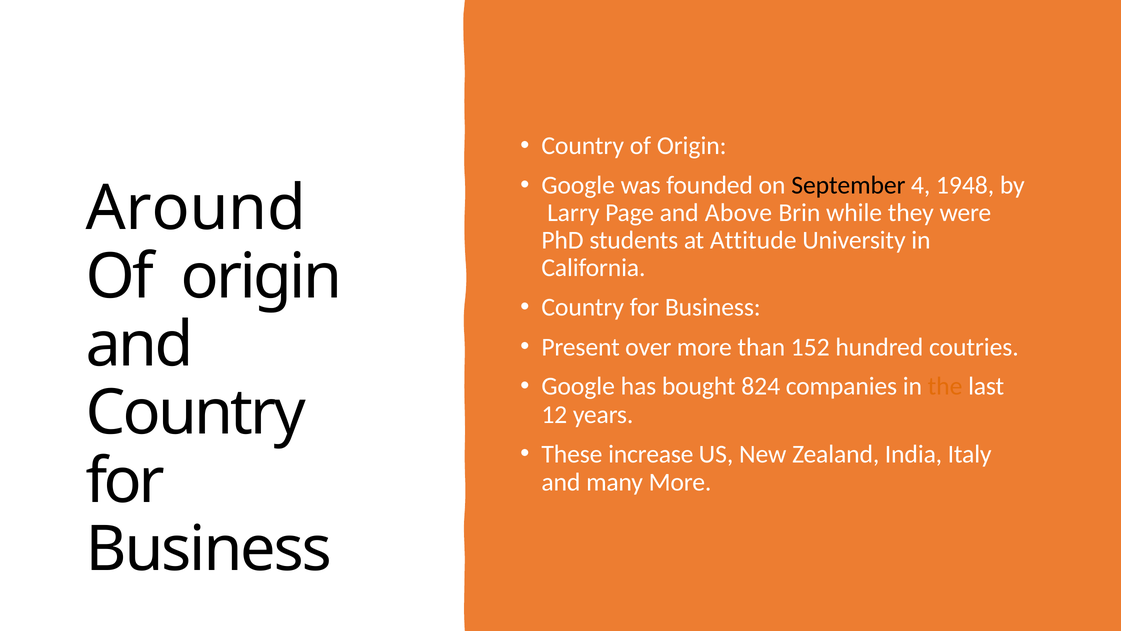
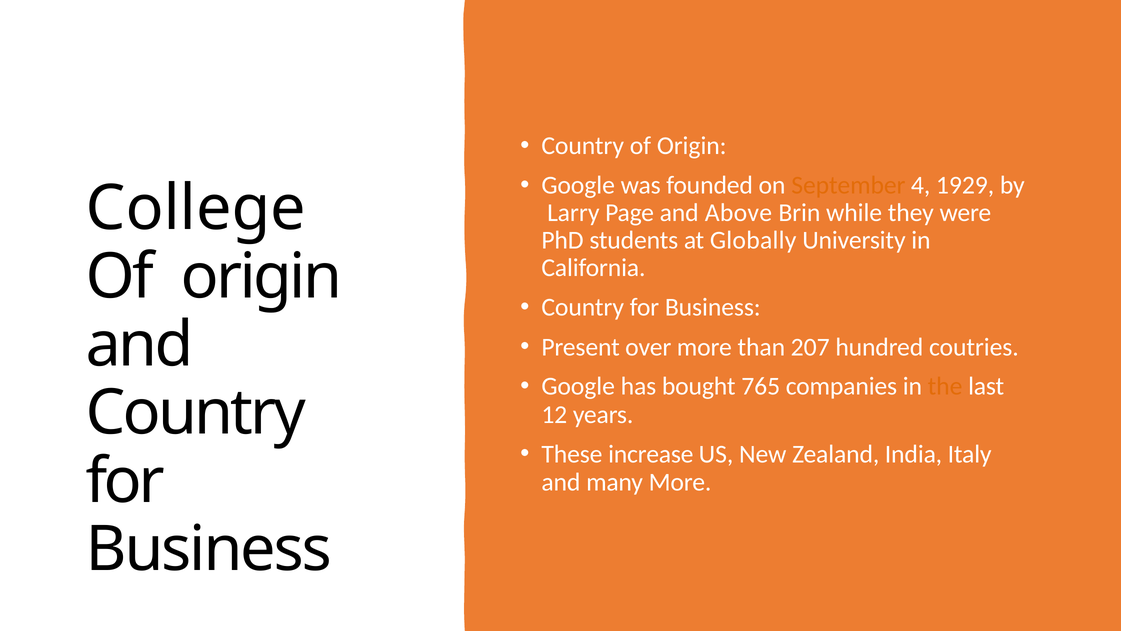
September colour: black -> orange
1948: 1948 -> 1929
Around: Around -> College
Attitude: Attitude -> Globally
152: 152 -> 207
824: 824 -> 765
